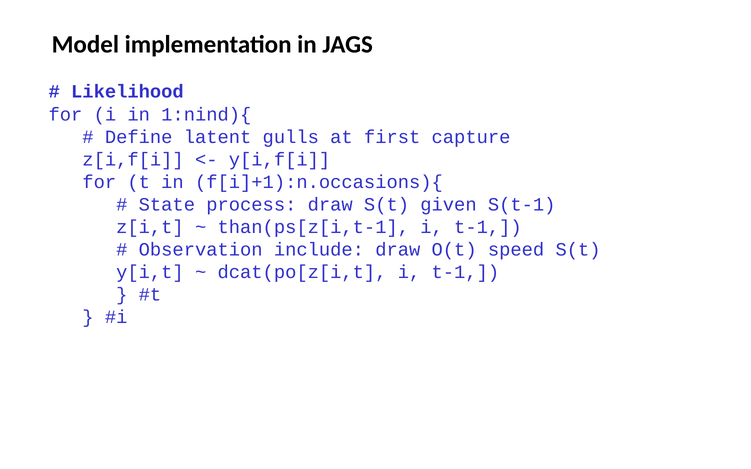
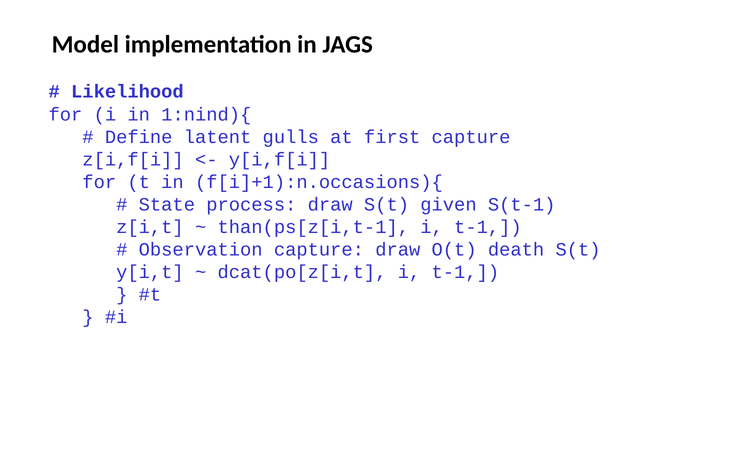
Observation include: include -> capture
speed: speed -> death
